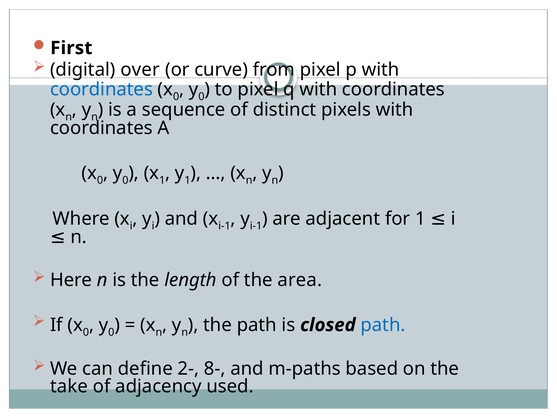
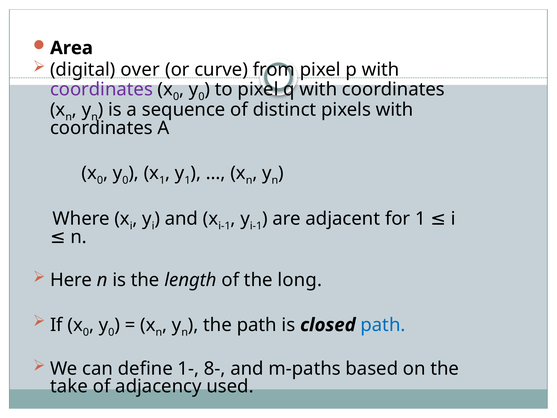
First: First -> Area
coordinates at (101, 89) colour: blue -> purple
area: area -> long
2-: 2- -> 1-
